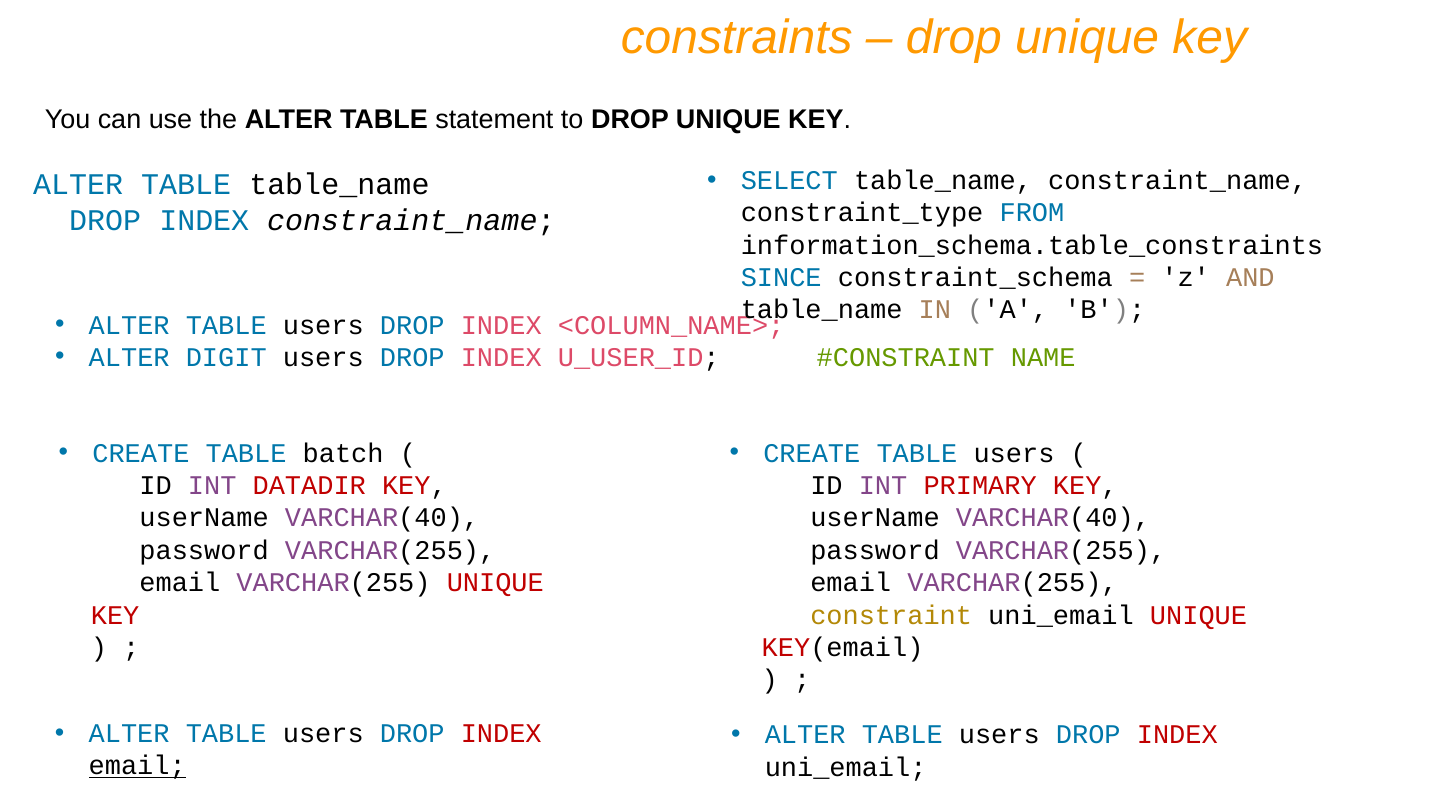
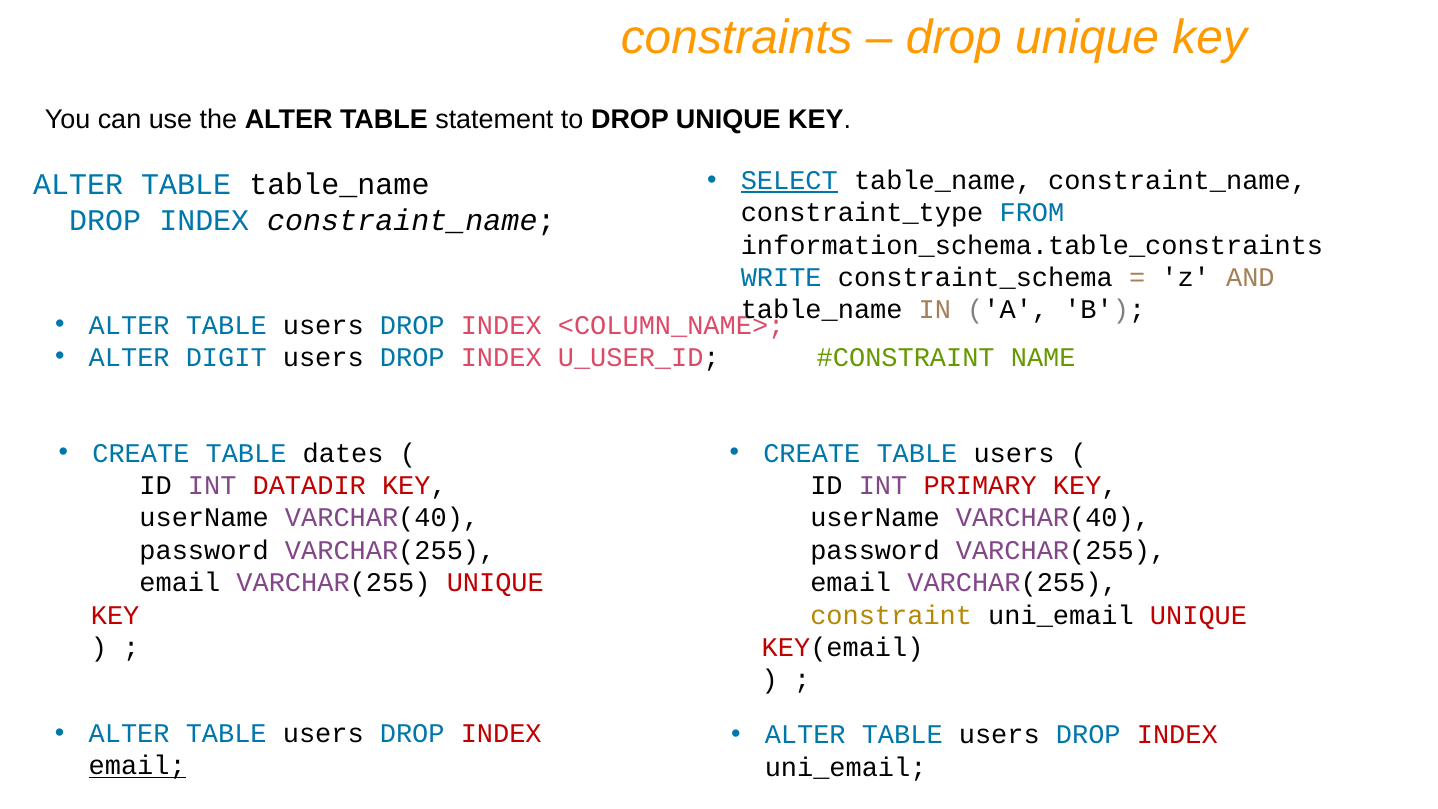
SELECT underline: none -> present
SINCE: SINCE -> WRITE
batch: batch -> dates
